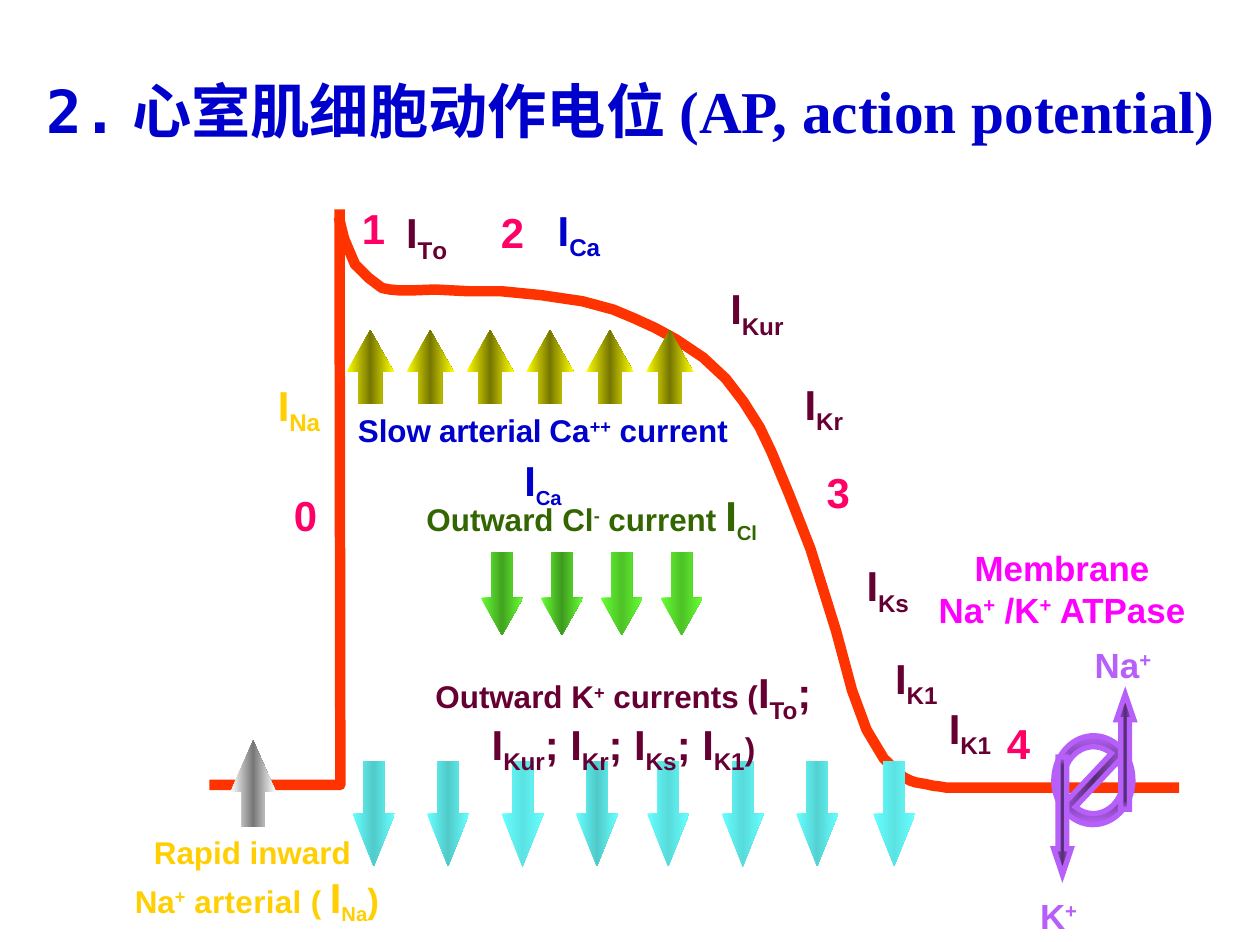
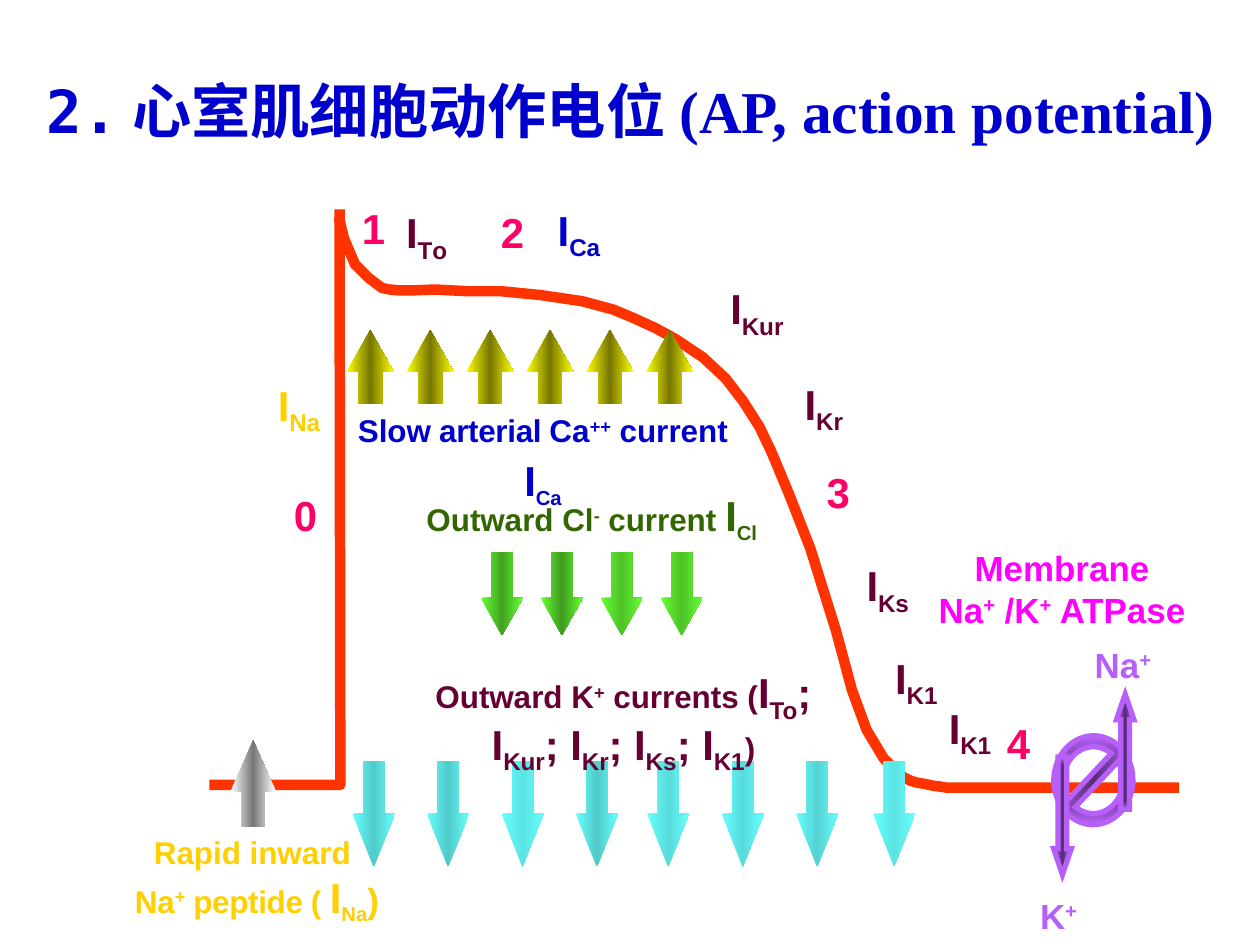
Na+ arterial: arterial -> peptide
